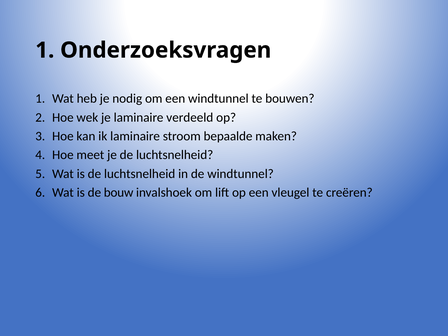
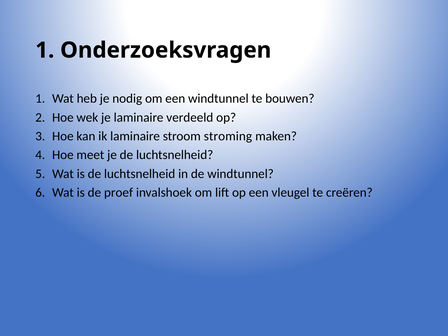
bepaalde: bepaalde -> stroming
bouw: bouw -> proef
